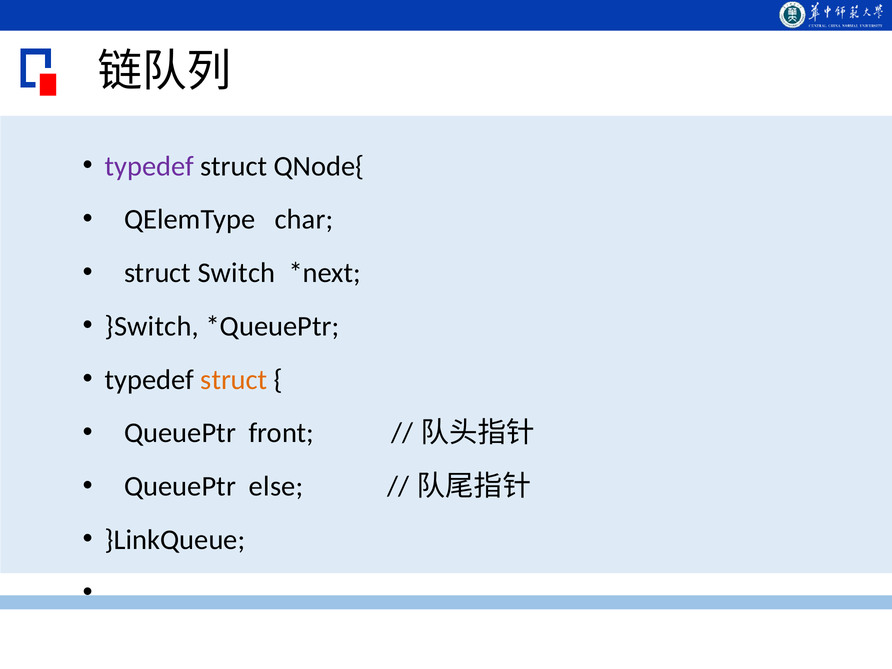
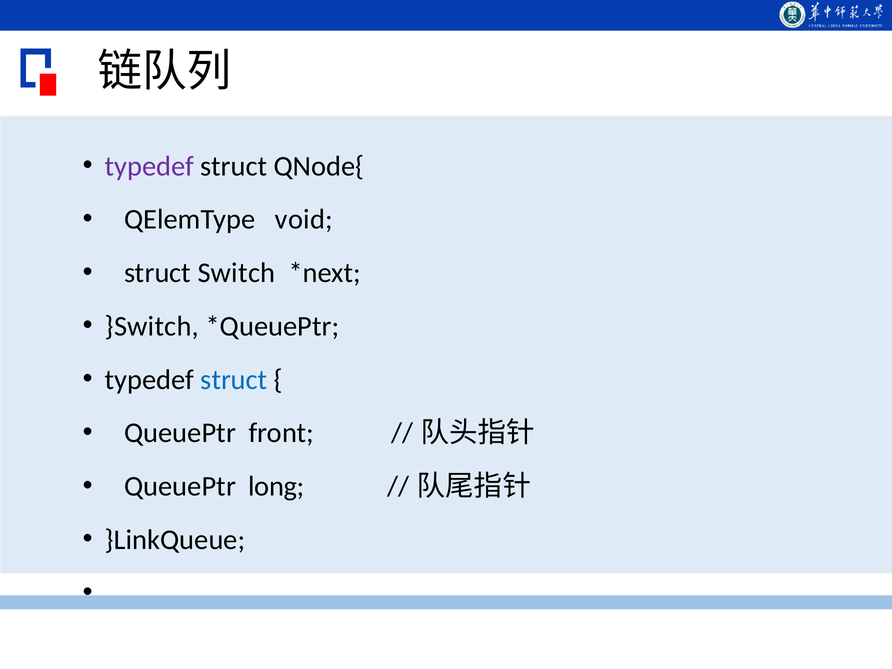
char: char -> void
struct at (234, 380) colour: orange -> blue
else: else -> long
